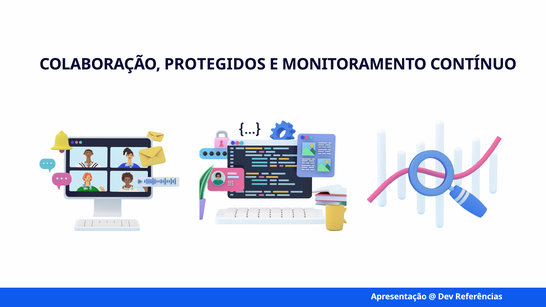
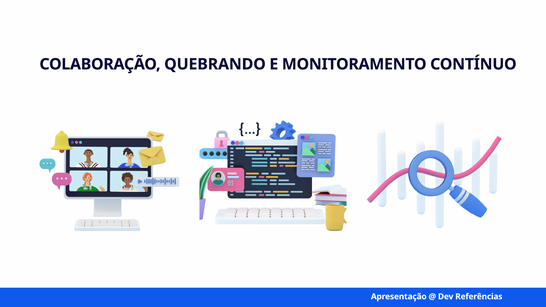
PROTEGIDOS: PROTEGIDOS -> QUEBRANDO
